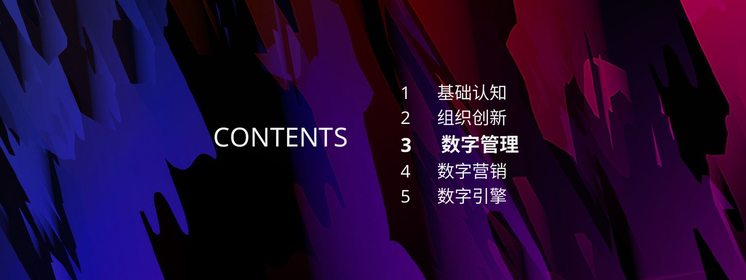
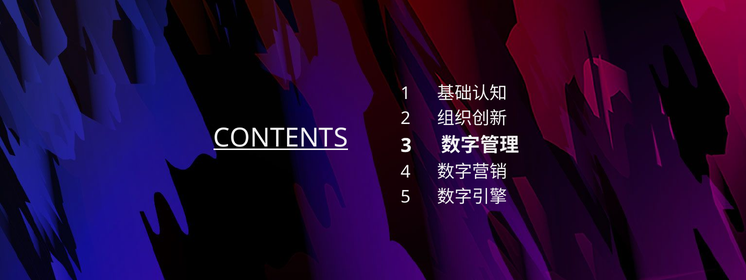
CONTENTS underline: none -> present
